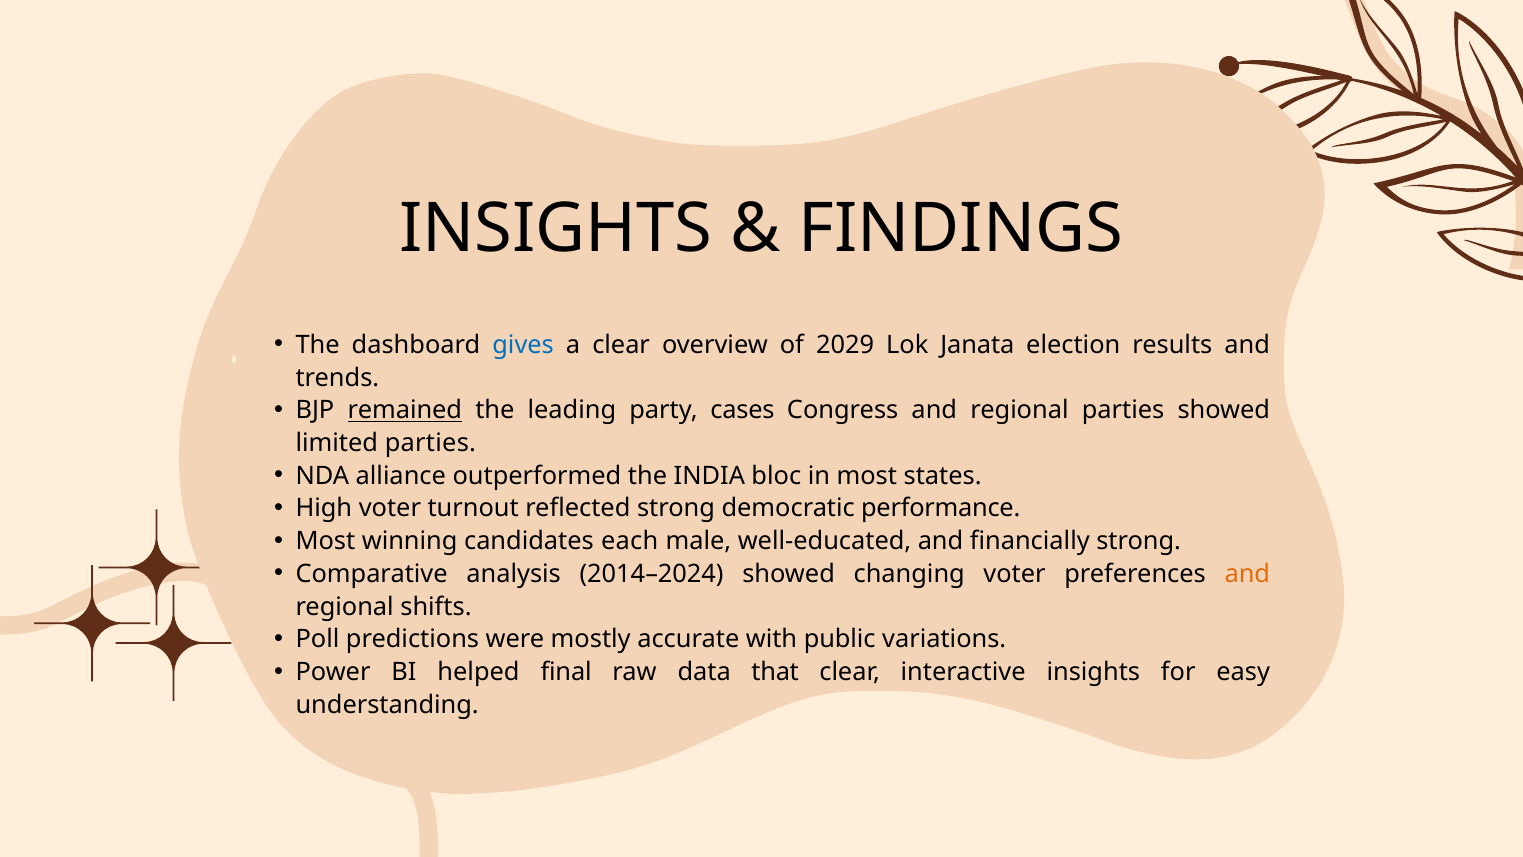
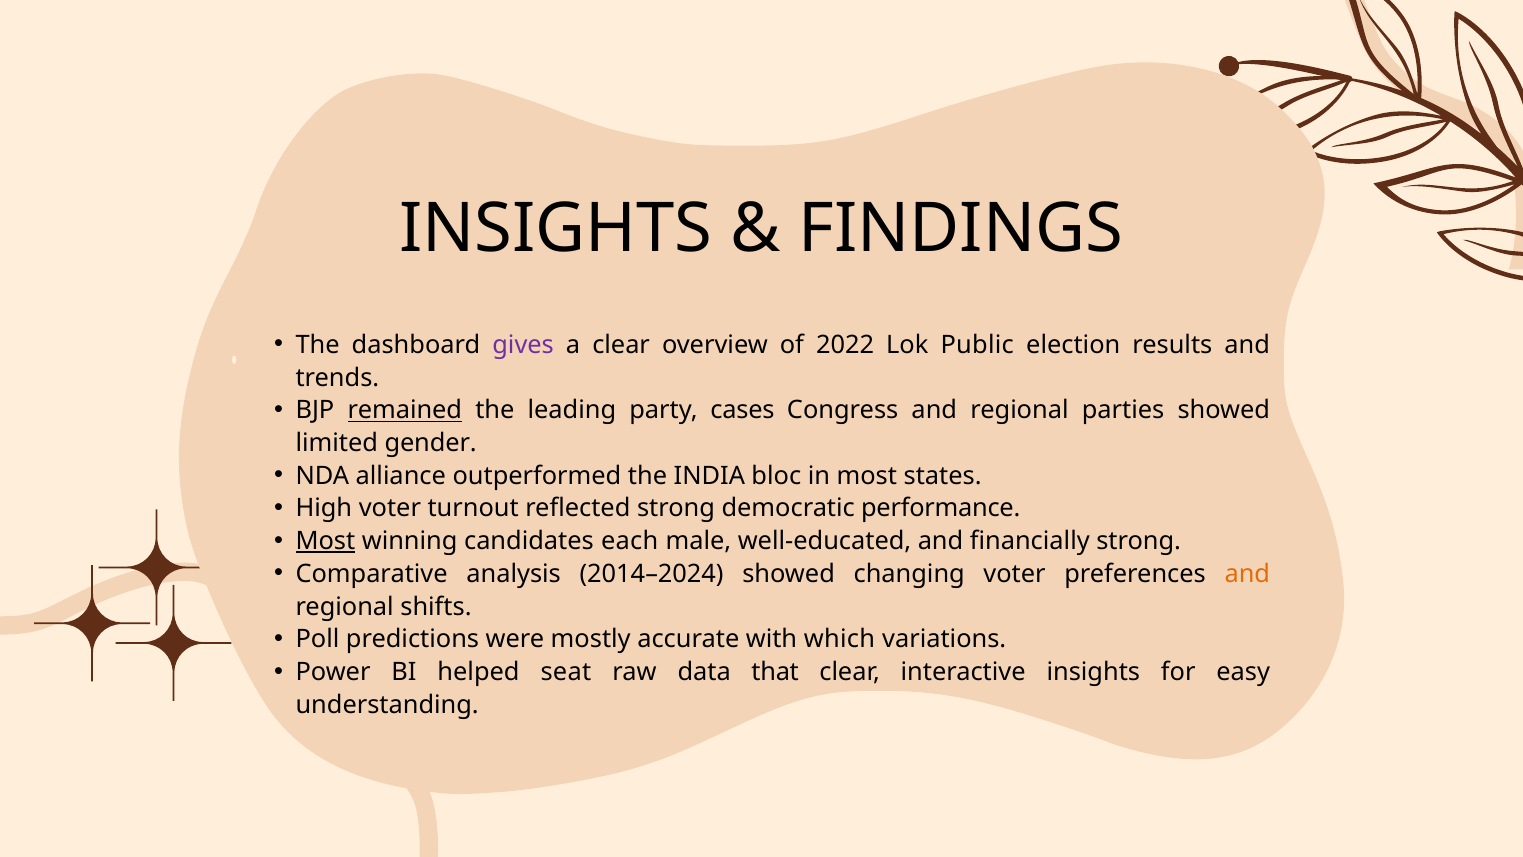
gives colour: blue -> purple
2029: 2029 -> 2022
Janata: Janata -> Public
limited parties: parties -> gender
Most at (325, 541) underline: none -> present
public: public -> which
final: final -> seat
